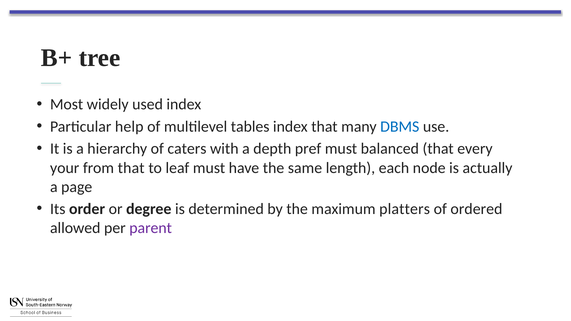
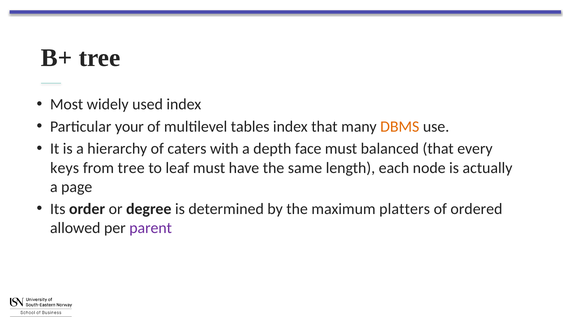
help: help -> your
DBMS colour: blue -> orange
pref: pref -> face
your: your -> keys
from that: that -> tree
